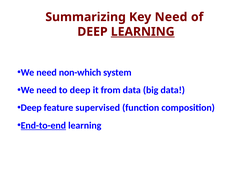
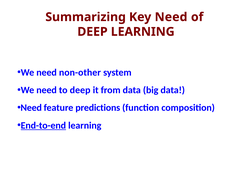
LEARNING at (143, 32) underline: present -> none
non-which: non-which -> non-other
Deep at (31, 108): Deep -> Need
supervised: supervised -> predictions
